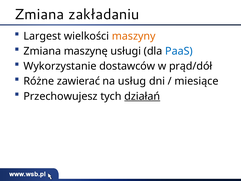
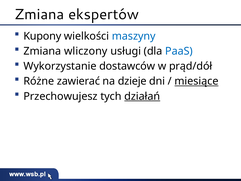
zakładaniu: zakładaniu -> ekspertów
Largest: Largest -> Kupony
maszyny colour: orange -> blue
maszynę: maszynę -> wliczony
usług: usług -> dzieje
miesiące underline: none -> present
